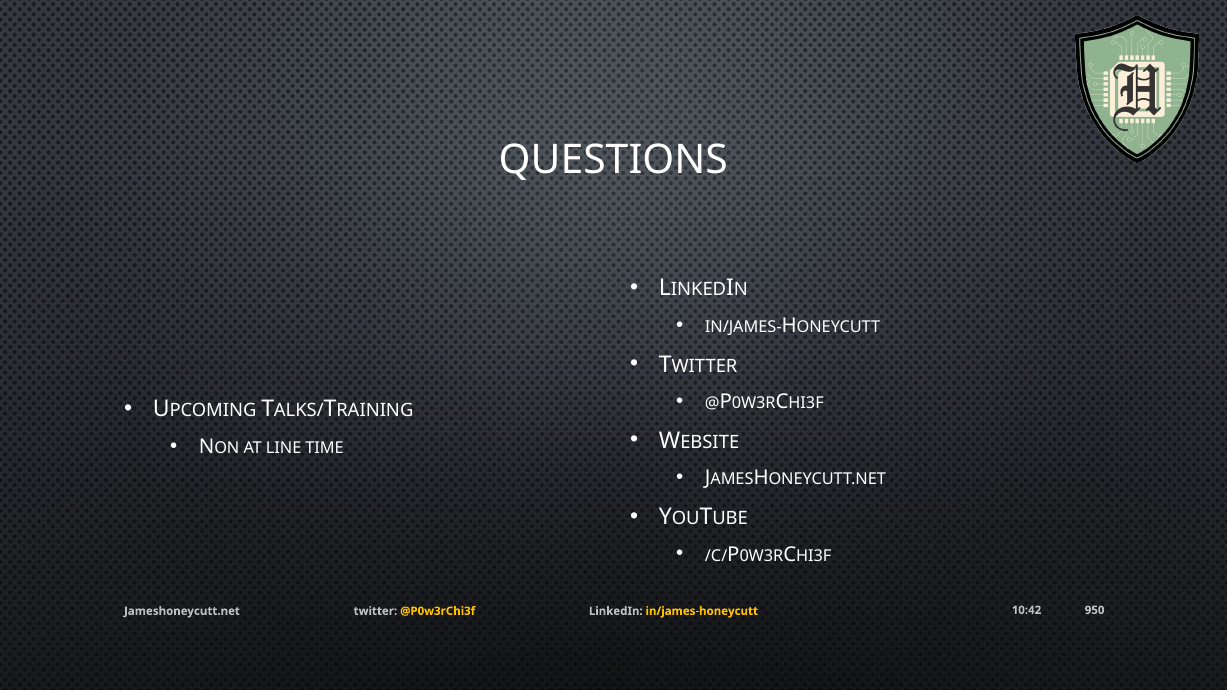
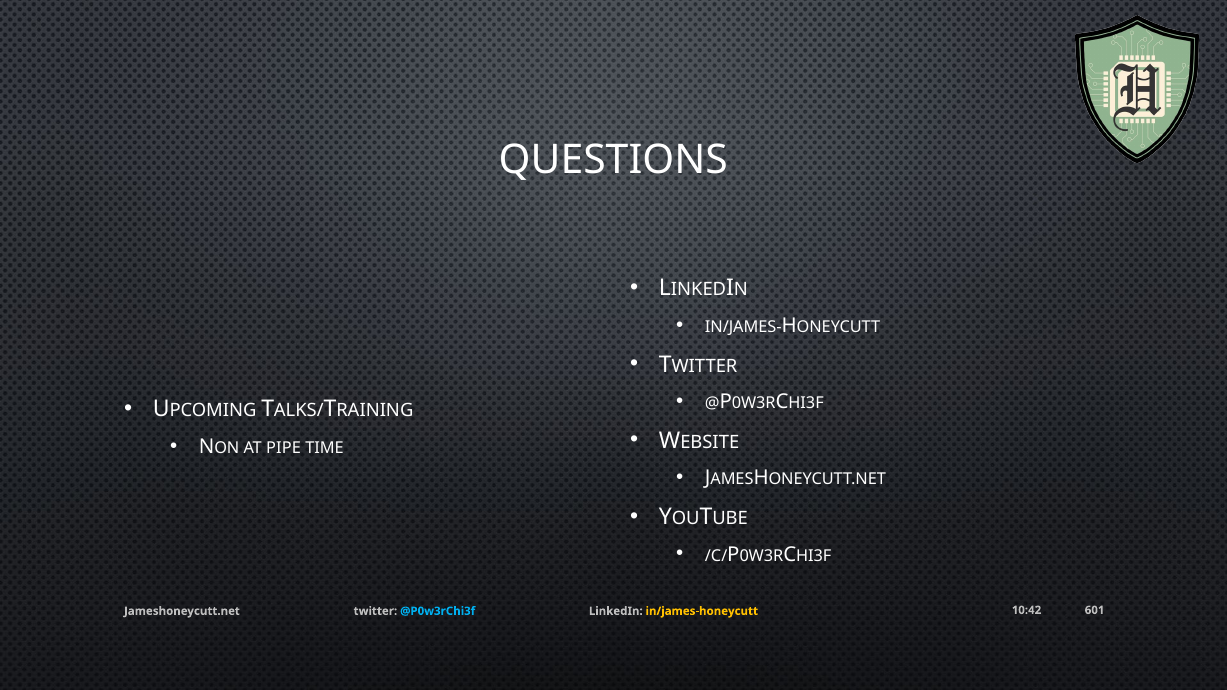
LINE: LINE -> PIPE
950: 950 -> 601
@P0w3rChi3f at (438, 611) colour: yellow -> light blue
